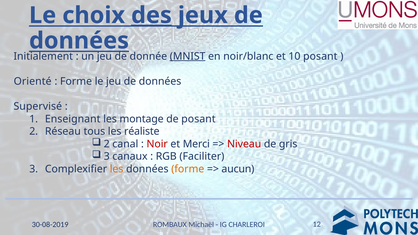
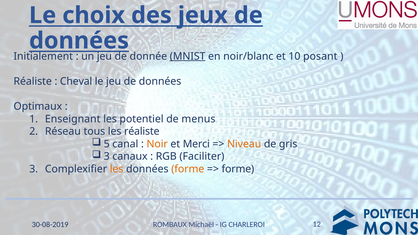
des underline: present -> none
Orienté at (33, 81): Orienté -> Réaliste
Forme at (76, 81): Forme -> Cheval
Supervisé: Supervisé -> Optimaux
montage: montage -> potentiel
de posant: posant -> menus
2 at (107, 144): 2 -> 5
Noir colour: red -> orange
Niveau colour: red -> orange
aucun at (238, 169): aucun -> forme
